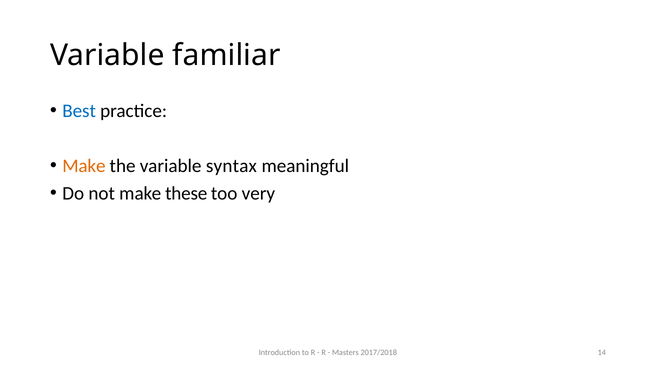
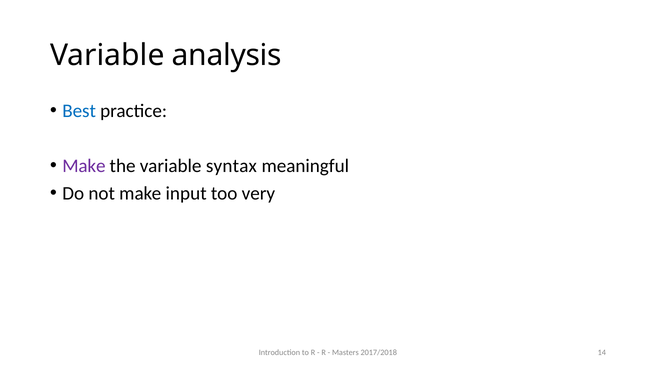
familiar: familiar -> analysis
Make at (84, 166) colour: orange -> purple
these: these -> input
